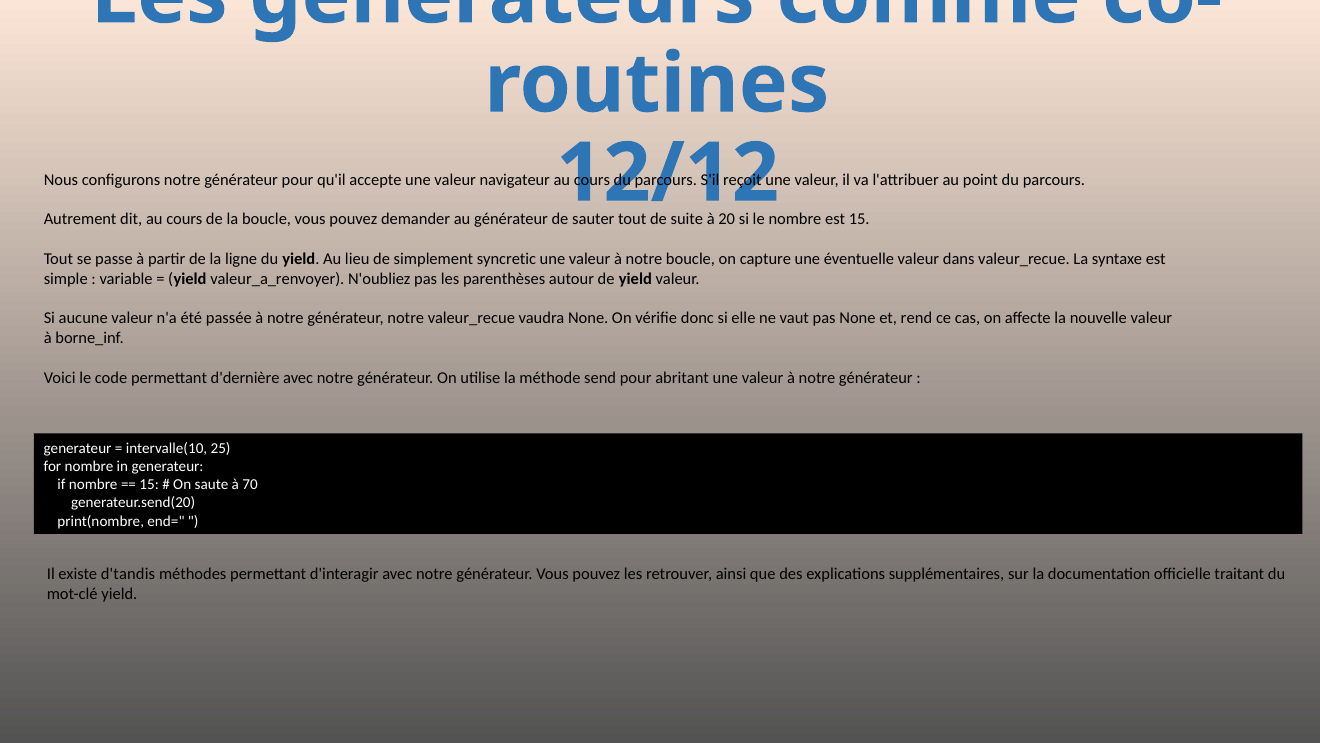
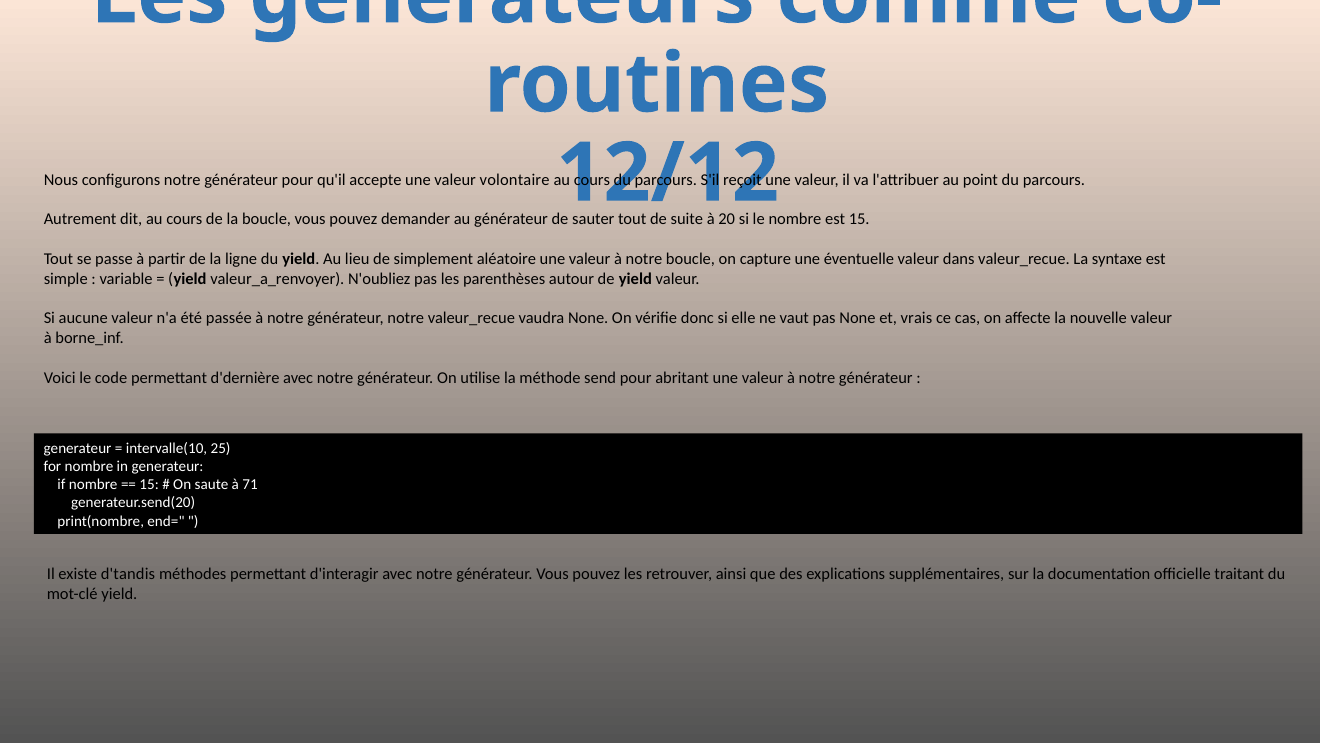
navigateur: navigateur -> volontaire
syncretic: syncretic -> aléatoire
rend: rend -> vrais
70: 70 -> 71
